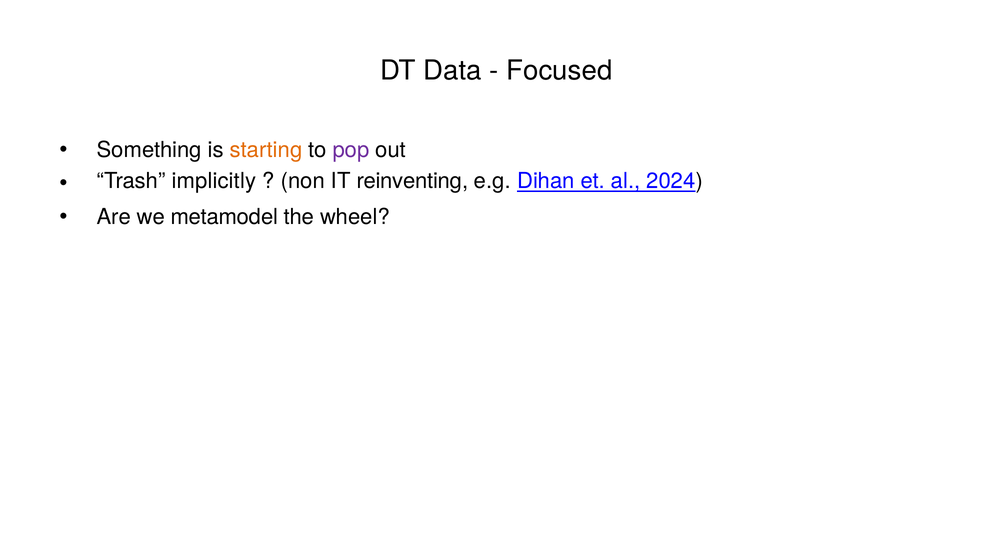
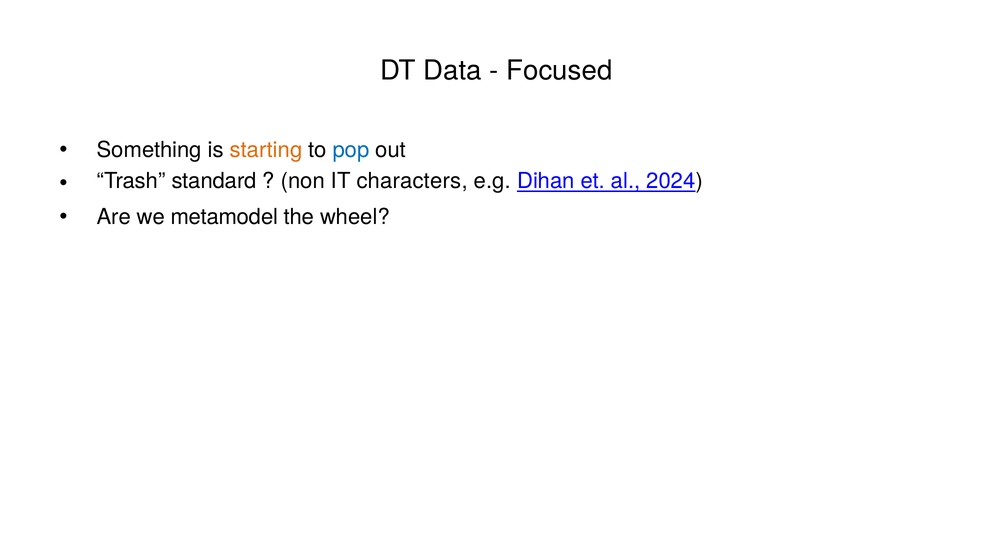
pop colour: purple -> blue
implicitly: implicitly -> standard
reinventing: reinventing -> characters
